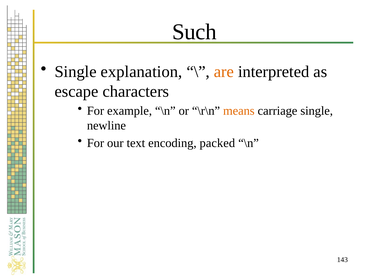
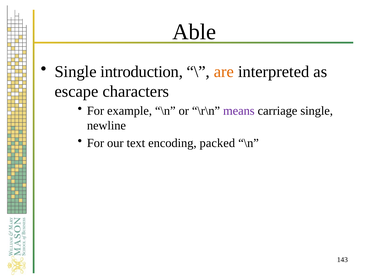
Such: Such -> Able
explanation: explanation -> introduction
means colour: orange -> purple
